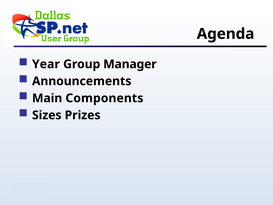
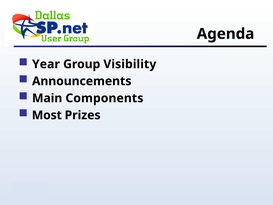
Manager: Manager -> Visibility
Sizes: Sizes -> Most
